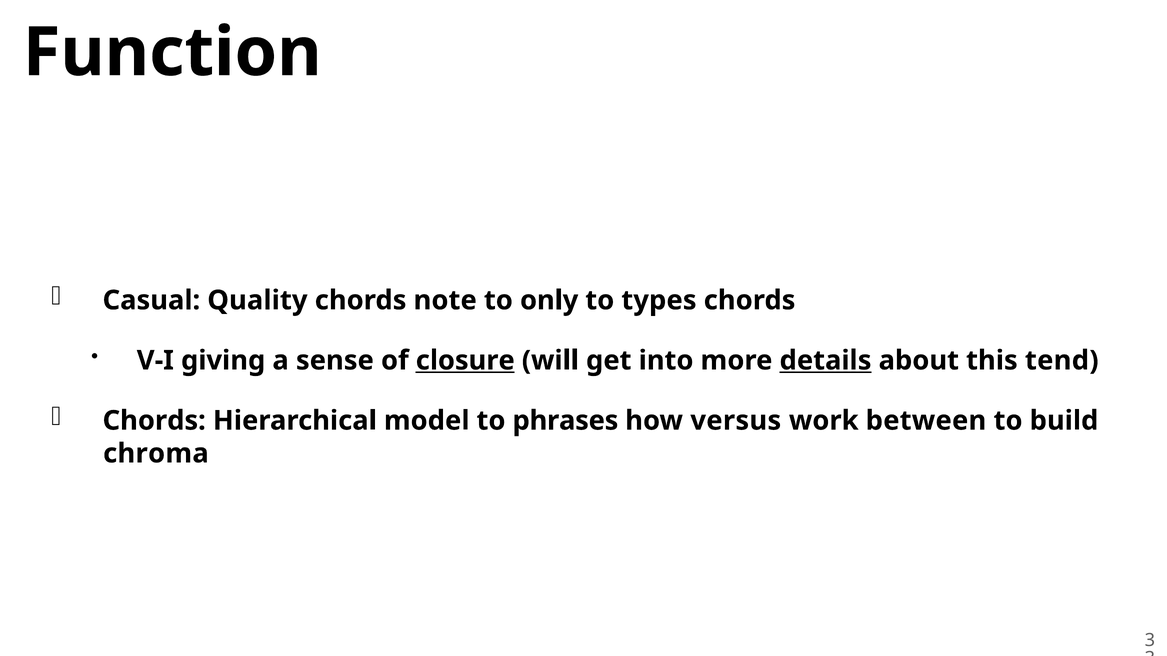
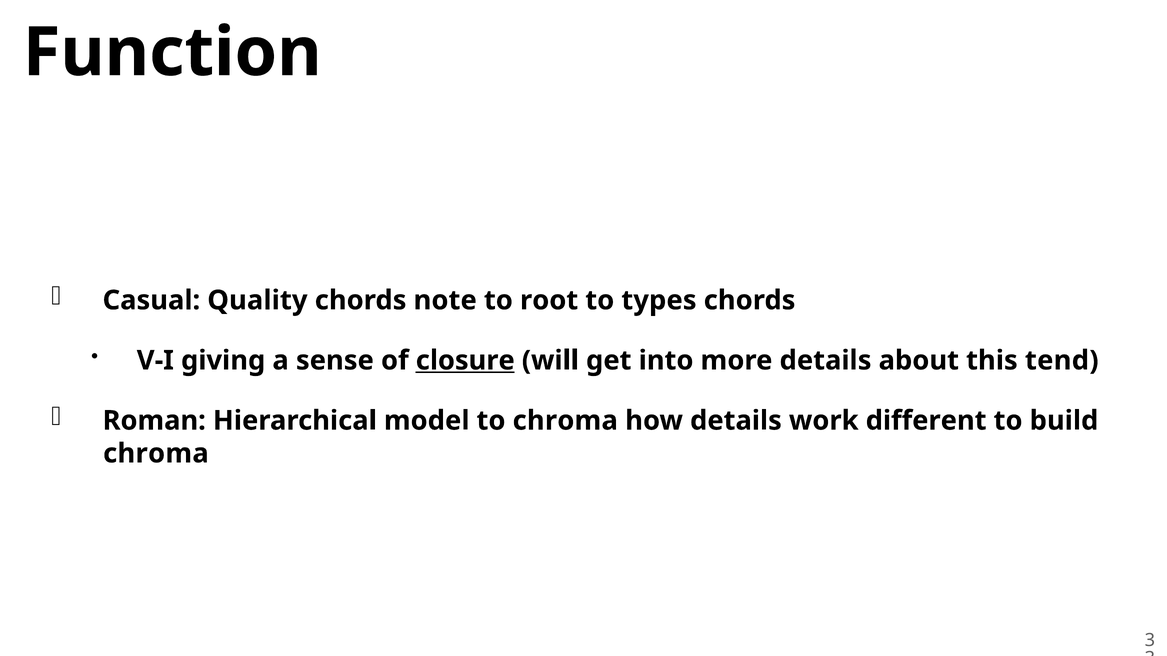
only: only -> root
details at (826, 361) underline: present -> none
Chords at (154, 421): Chords -> Roman
to phrases: phrases -> chroma
how versus: versus -> details
between: between -> different
